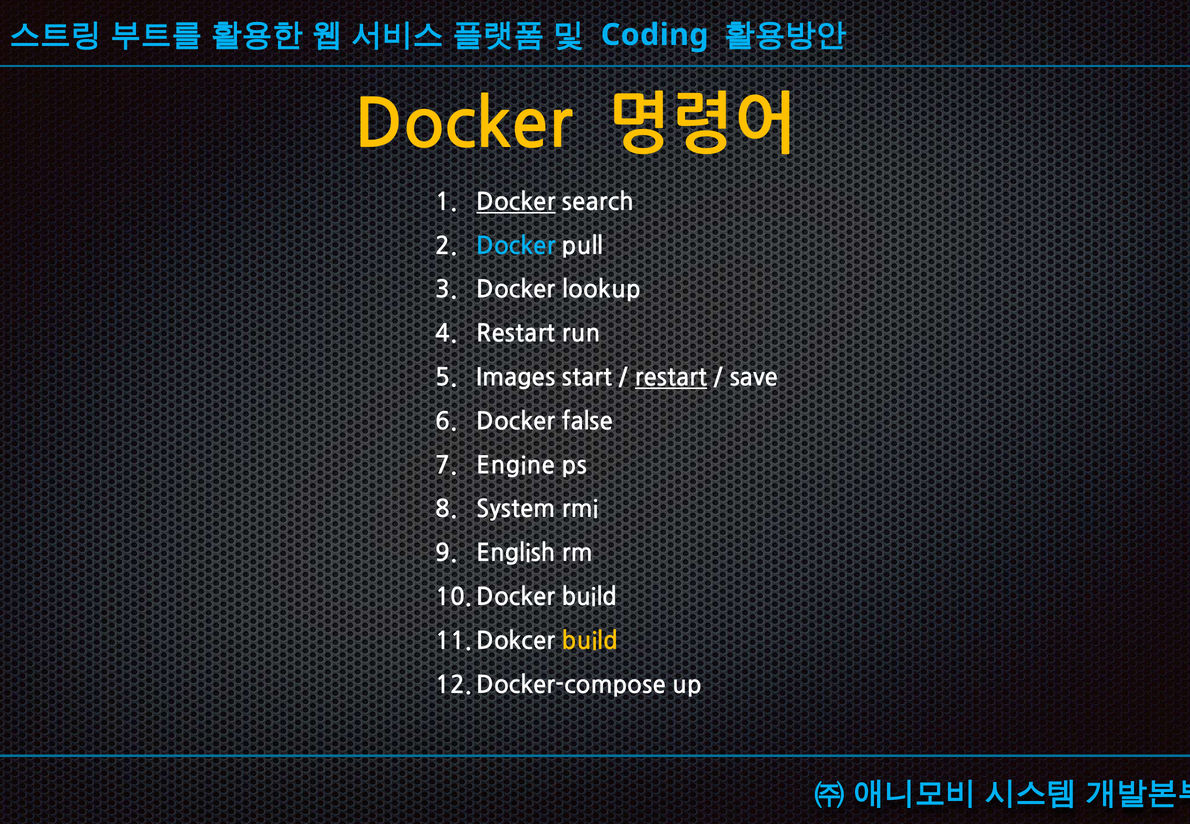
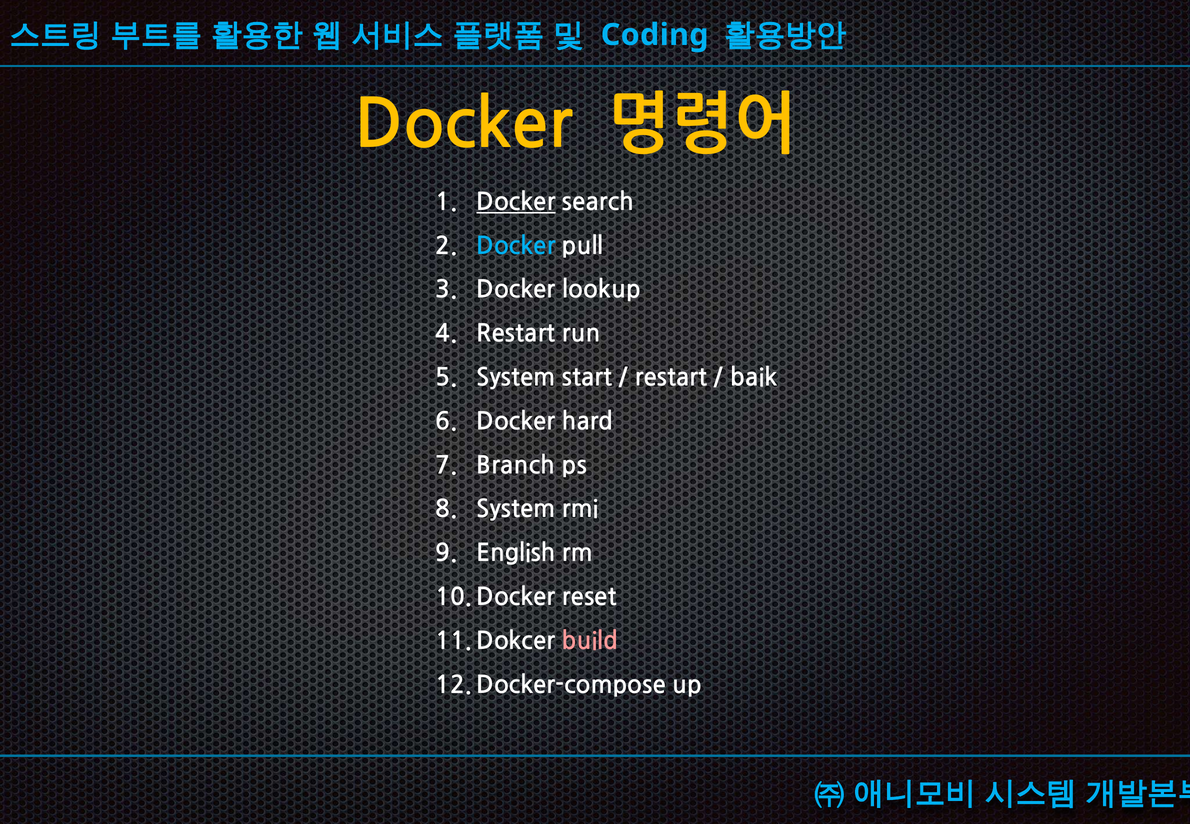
Images at (516, 378): Images -> System
restart at (671, 378) underline: present -> none
save: save -> baik
false: false -> hard
Engine: Engine -> Branch
build at (589, 597): build -> reset
build at (590, 641) colour: yellow -> pink
